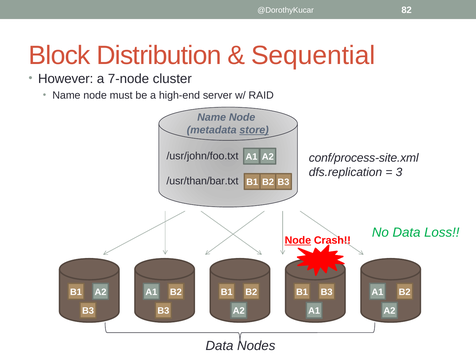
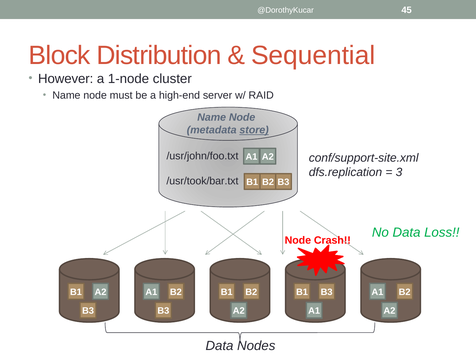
82: 82 -> 45
7-node: 7-node -> 1-node
conf/process-site.xml: conf/process-site.xml -> conf/support-site.xml
/usr/than/bar.txt: /usr/than/bar.txt -> /usr/took/bar.txt
Node at (298, 240) underline: present -> none
